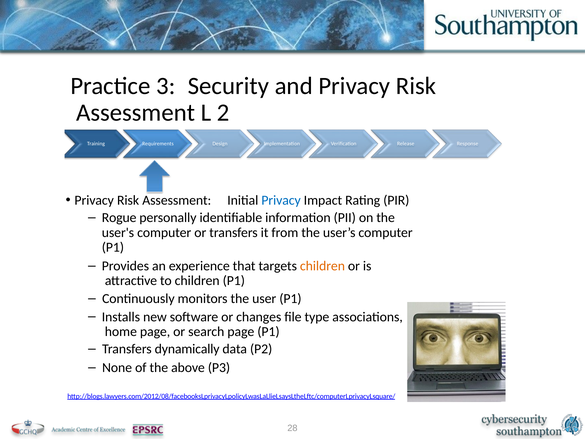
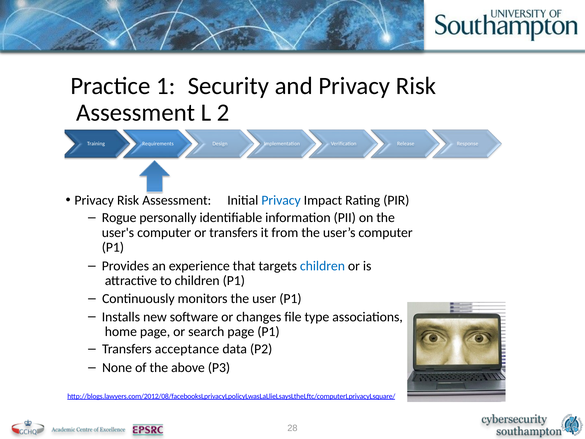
3: 3 -> 1
children at (322, 266) colour: orange -> blue
dynamically: dynamically -> acceptance
